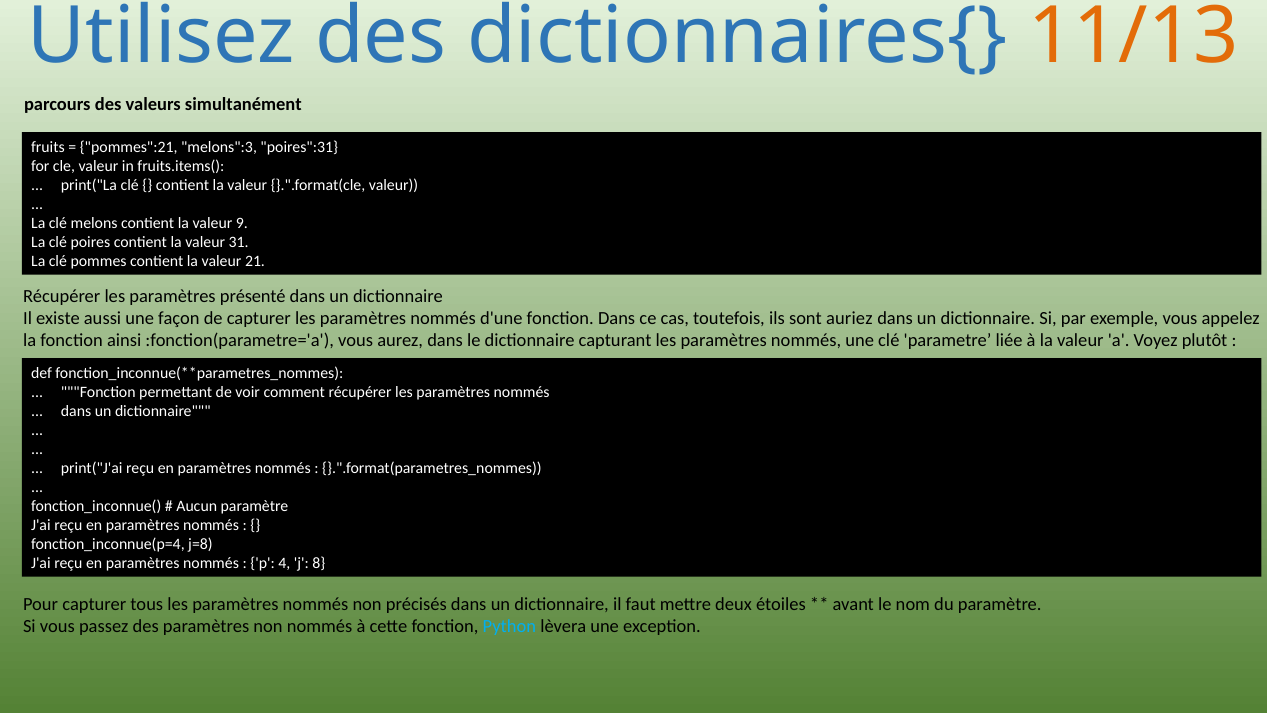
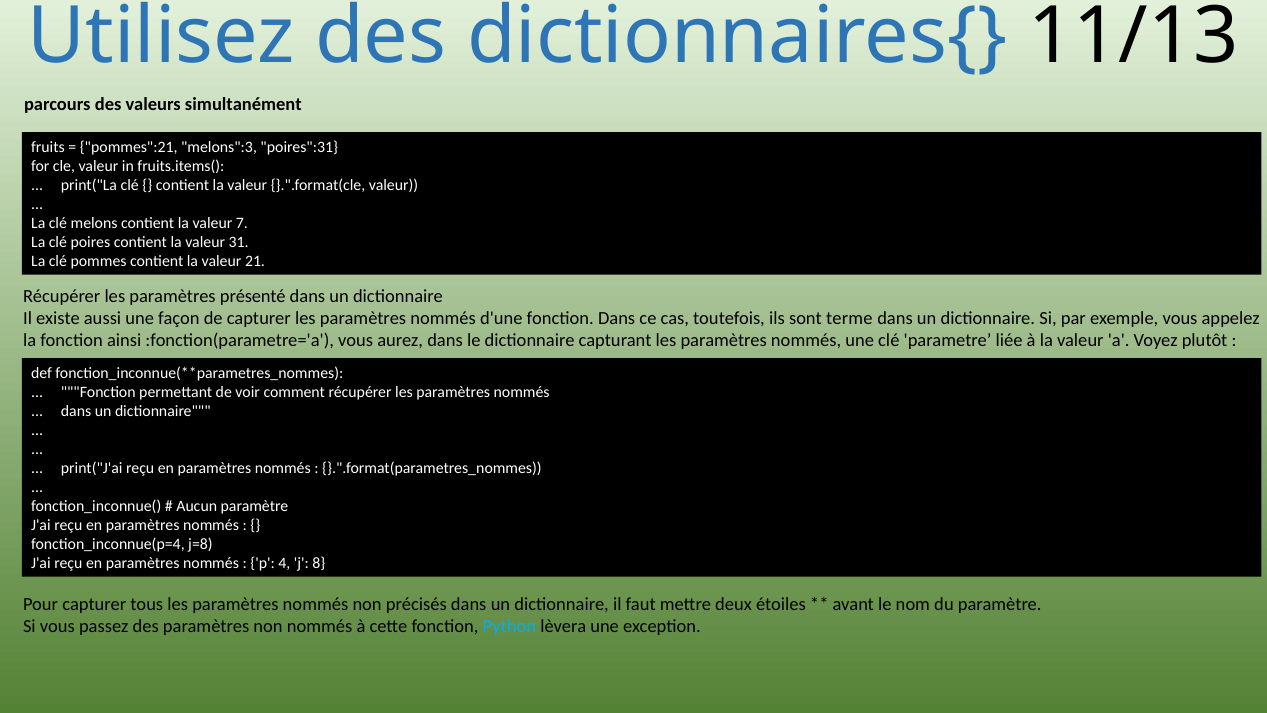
11/13 colour: orange -> black
9: 9 -> 7
auriez: auriez -> terme
